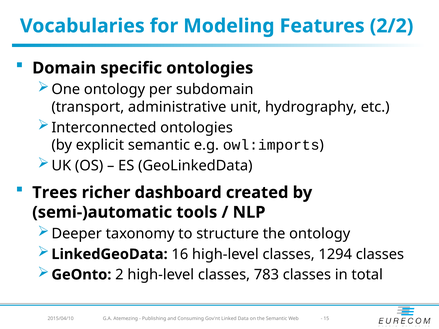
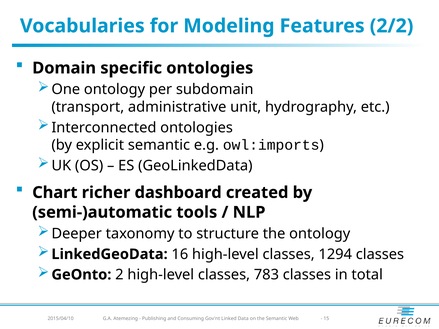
Trees: Trees -> Chart
